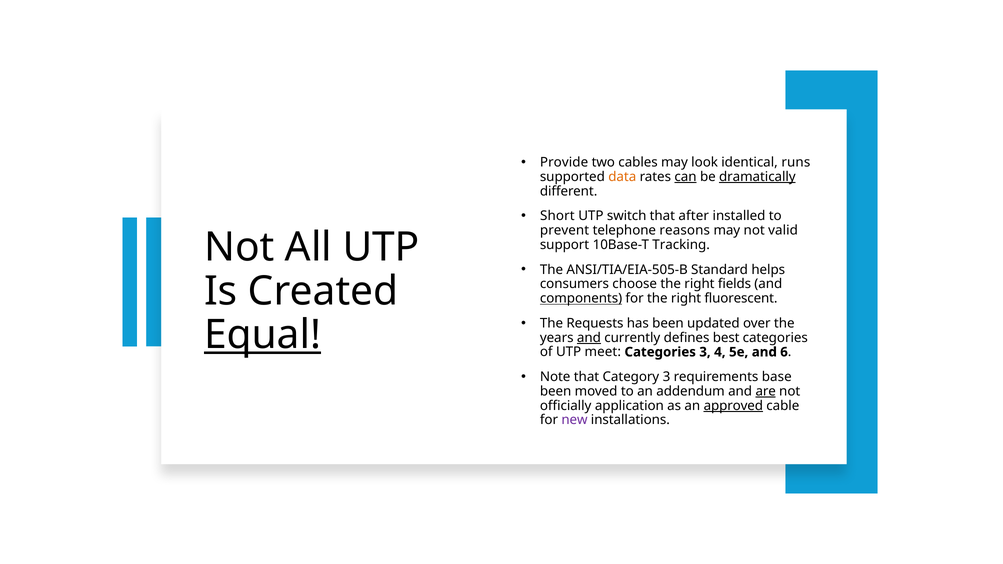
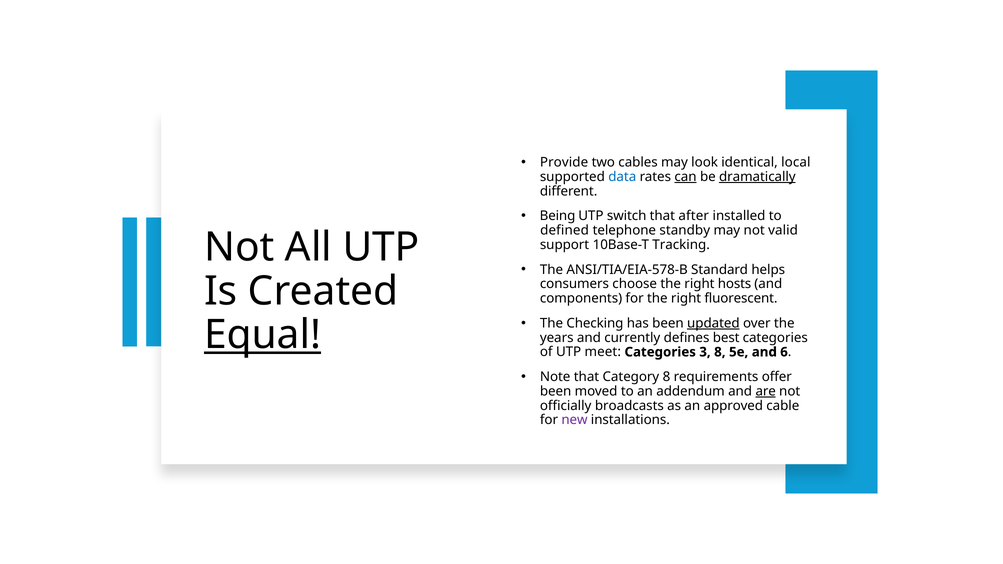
runs: runs -> local
data colour: orange -> blue
Short: Short -> Being
prevent: prevent -> defined
reasons: reasons -> standby
ANSI/TIA/EIA-505-B: ANSI/TIA/EIA-505-B -> ANSI/TIA/EIA-578-B
fields: fields -> hosts
components underline: present -> none
Requests: Requests -> Checking
updated underline: none -> present
and at (589, 338) underline: present -> none
3 4: 4 -> 8
Category 3: 3 -> 8
base: base -> offer
application: application -> broadcasts
approved underline: present -> none
